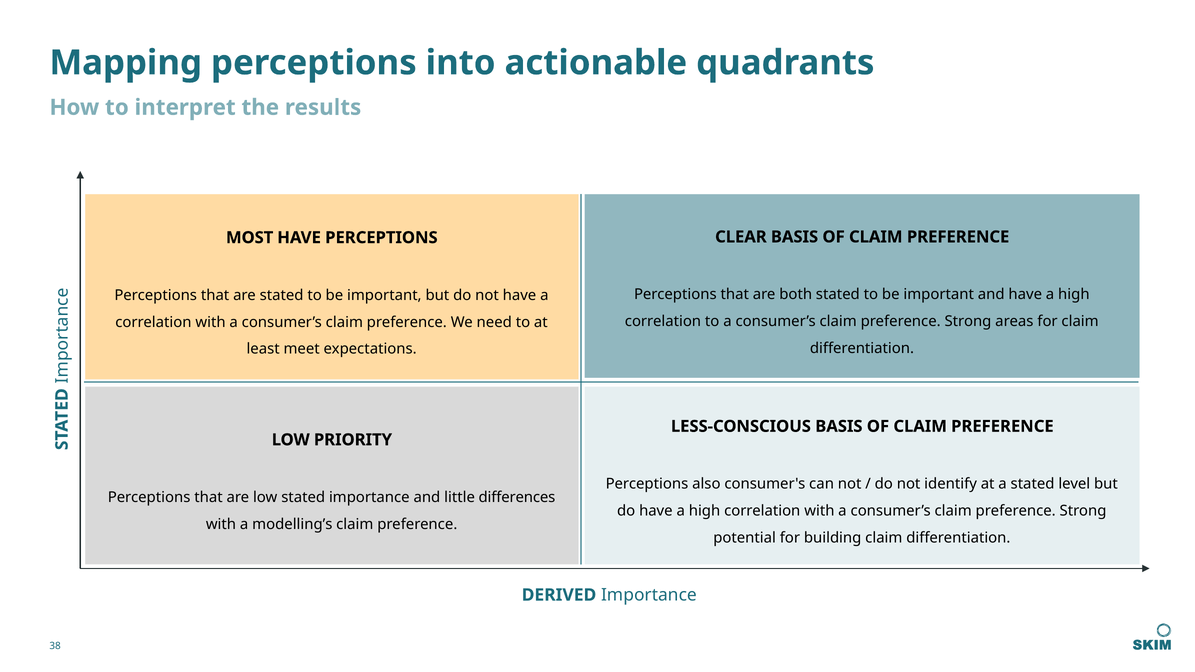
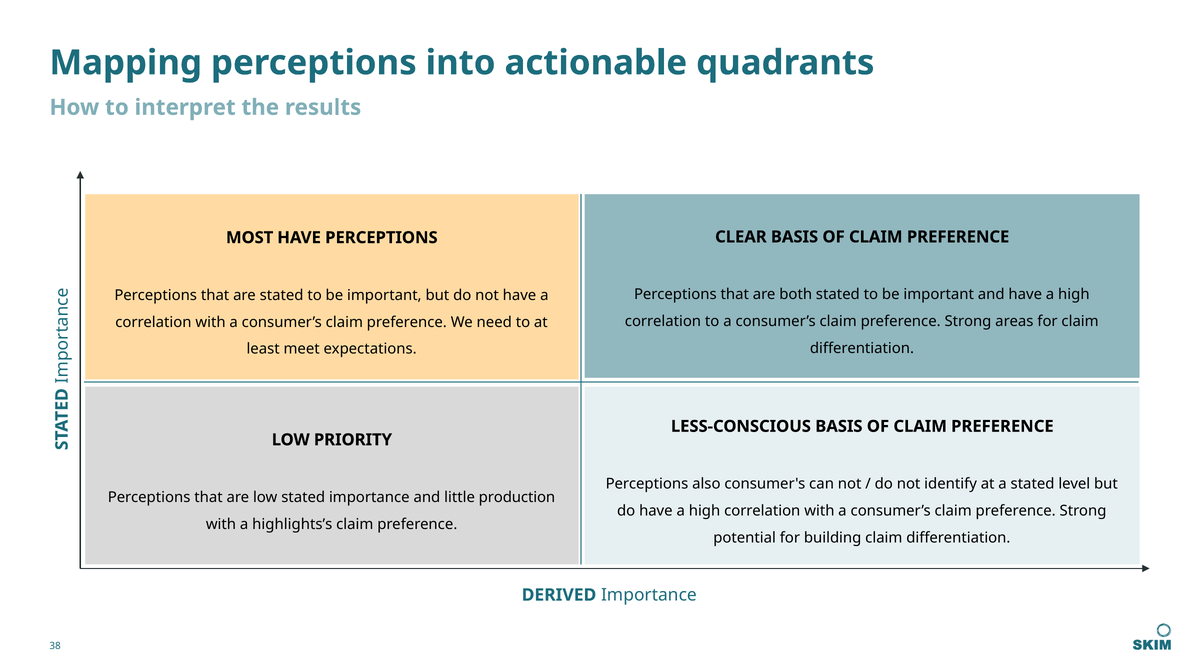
differences: differences -> production
modelling’s: modelling’s -> highlights’s
